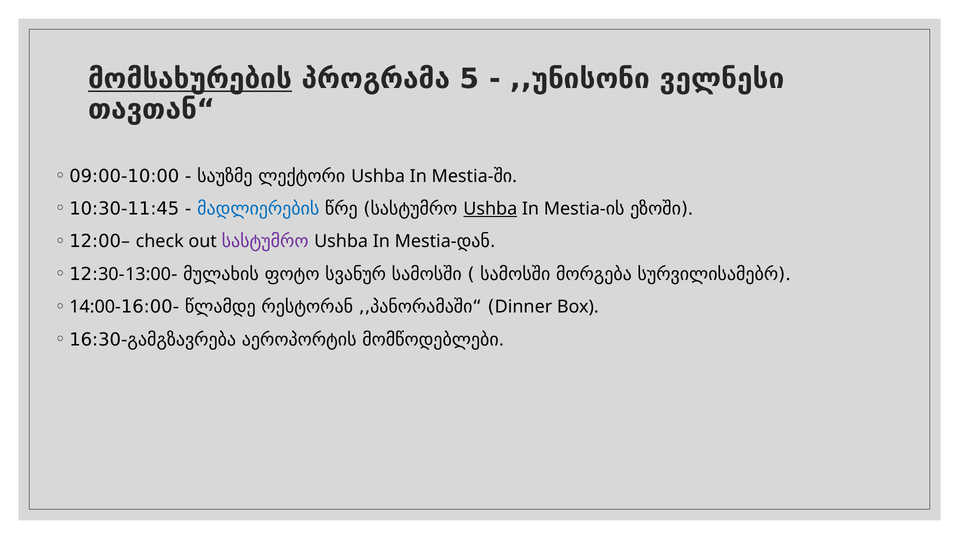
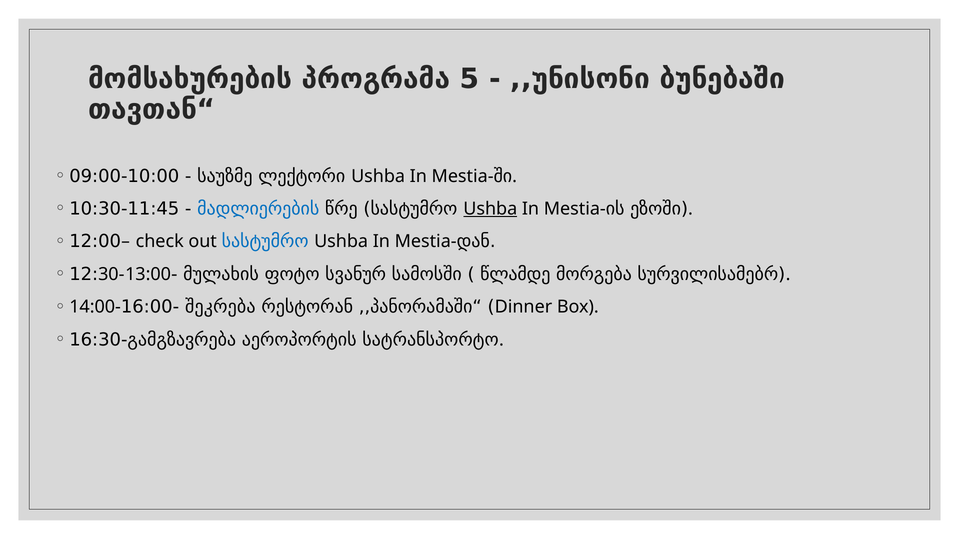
მომსახურების underline: present -> none
ველნესი: ველნესი -> ბუნებაში
სასტუმრო at (265, 242) colour: purple -> blue
სამოსში at (515, 274): სამოსში -> წლამდე
წლამდე: წლამდე -> შეკრება
მომწოდებლები: მომწოდებლები -> სატრანსპორტო
